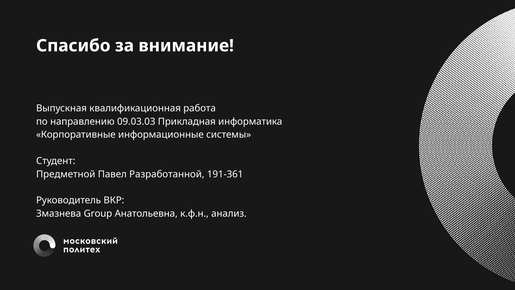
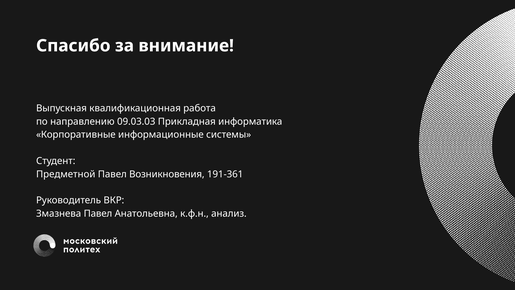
Разработанной: Разработанной -> Возникновения
Змазнева Group: Group -> Павел
